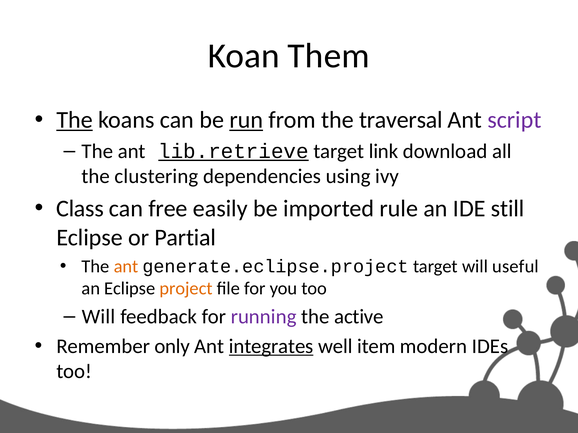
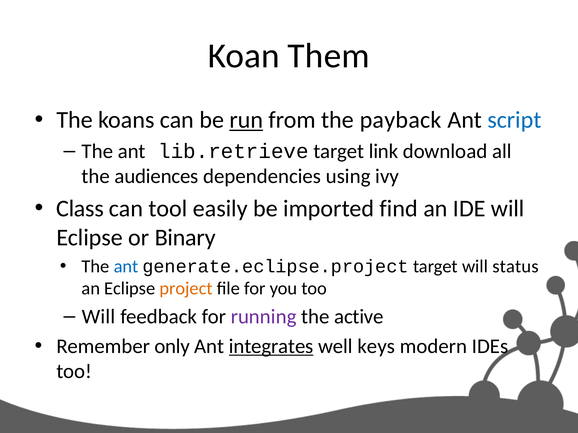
The at (75, 120) underline: present -> none
traversal: traversal -> payback
script colour: purple -> blue
lib.retrieve underline: present -> none
clustering: clustering -> audiences
free: free -> tool
rule: rule -> find
IDE still: still -> will
Partial: Partial -> Binary
ant at (126, 267) colour: orange -> blue
useful: useful -> status
item: item -> keys
